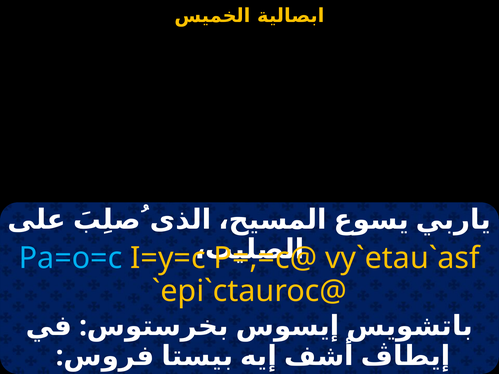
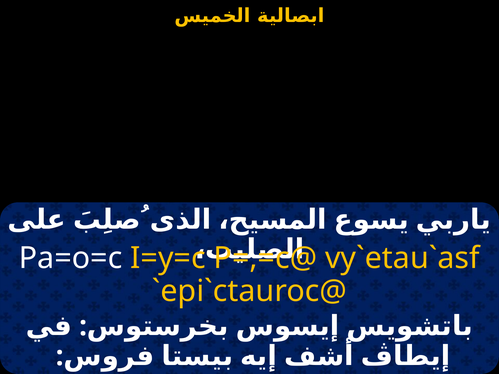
Pa=o=c colour: light blue -> white
